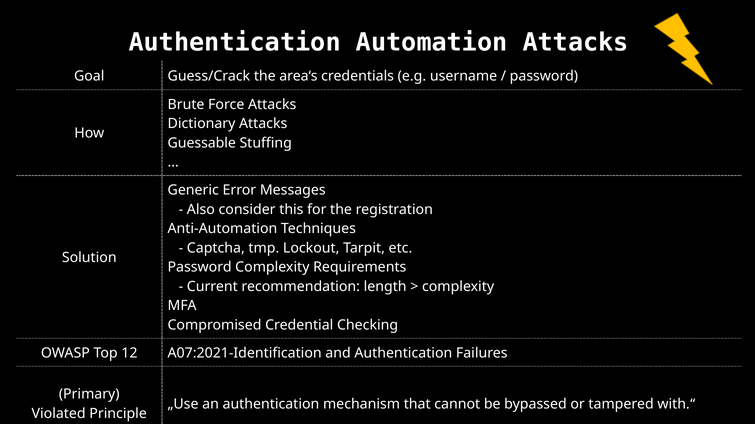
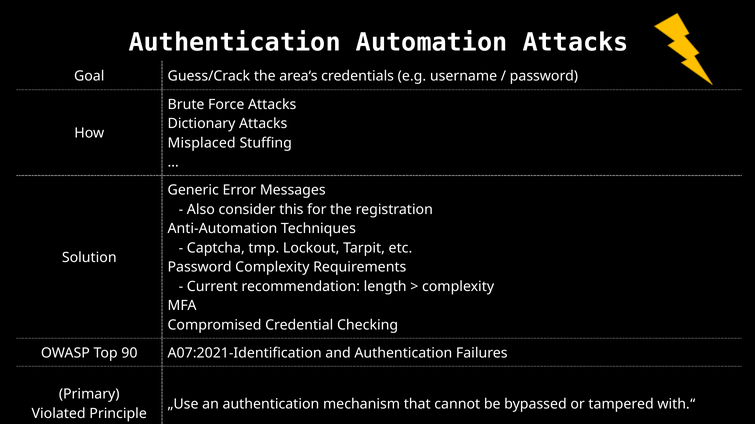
Guessable: Guessable -> Misplaced
12: 12 -> 90
